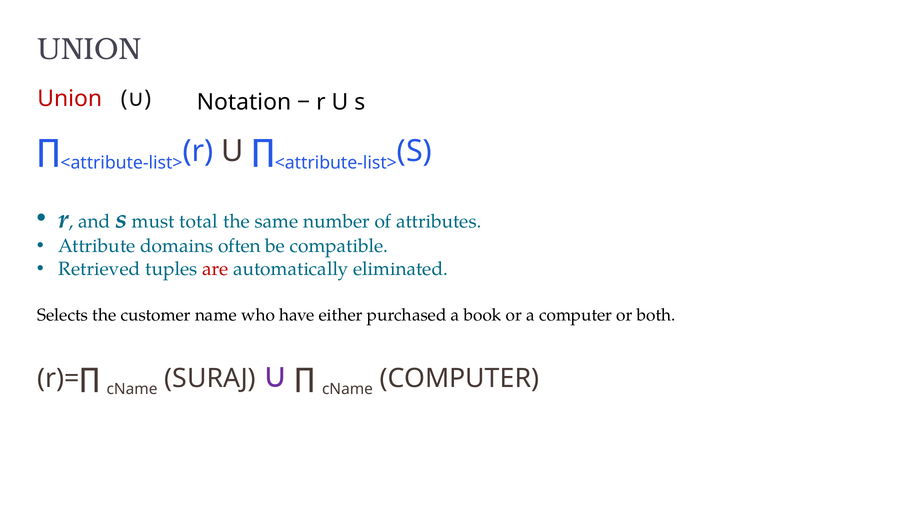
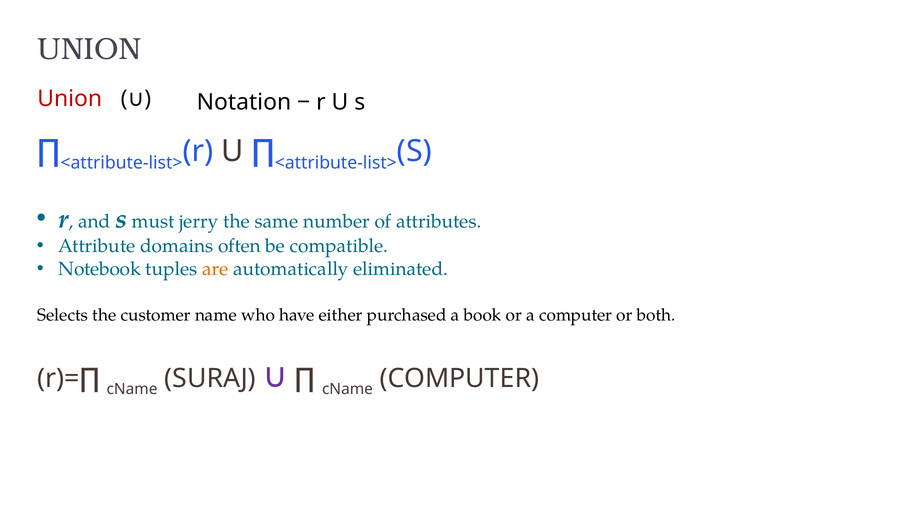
total: total -> jerry
Retrieved: Retrieved -> Notebook
are colour: red -> orange
